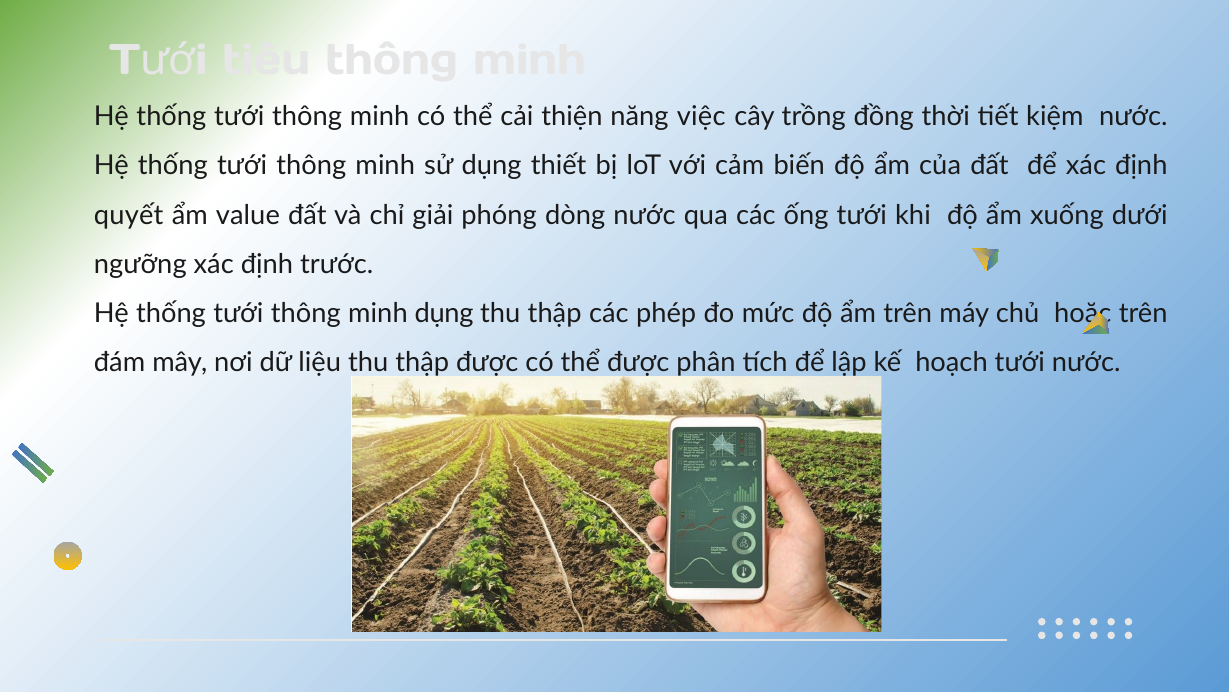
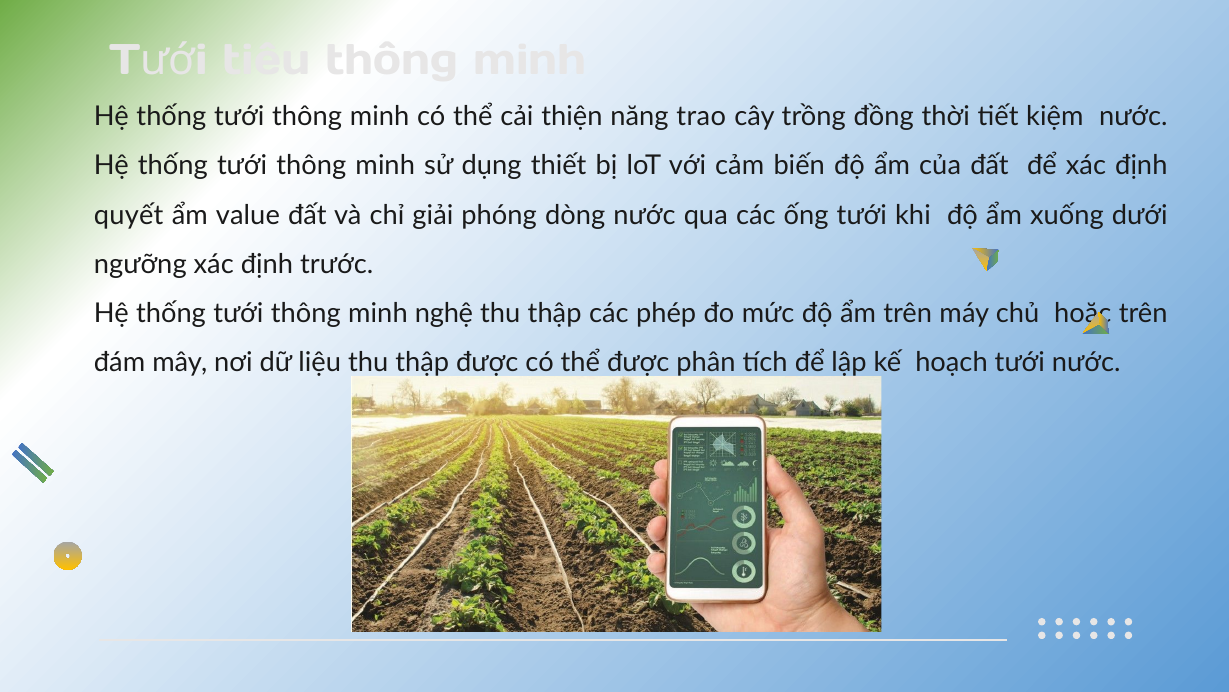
việc: việc -> trao
minh dụng: dụng -> nghệ
